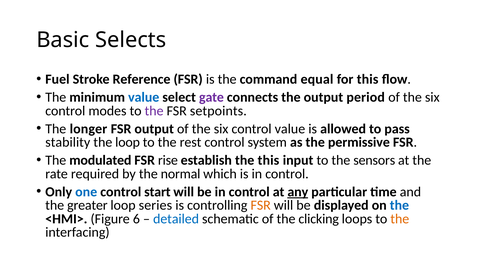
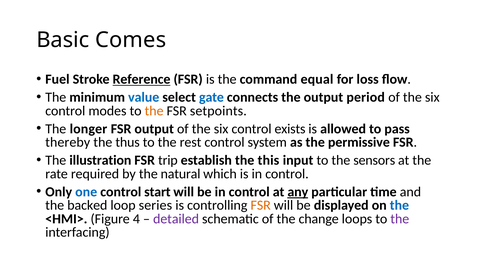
Selects: Selects -> Comes
Reference underline: none -> present
for this: this -> loss
gate colour: purple -> blue
the at (154, 111) colour: purple -> orange
control value: value -> exists
stability: stability -> thereby
the loop: loop -> thus
modulated: modulated -> illustration
rise: rise -> trip
normal: normal -> natural
greater: greater -> backed
6: 6 -> 4
detailed colour: blue -> purple
clicking: clicking -> change
the at (400, 219) colour: orange -> purple
